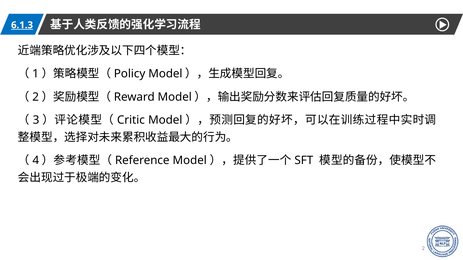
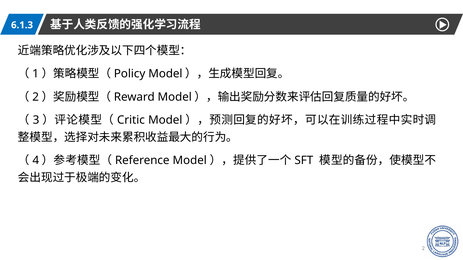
6.1.3 underline: present -> none
